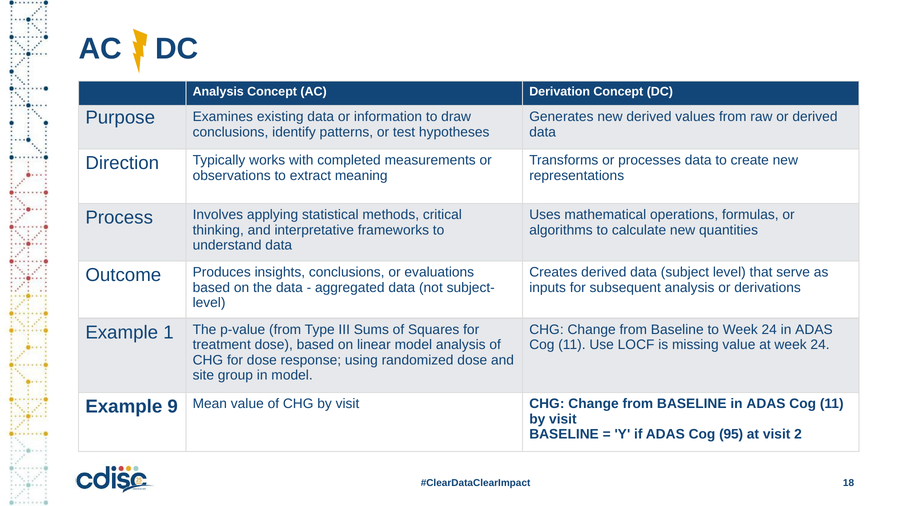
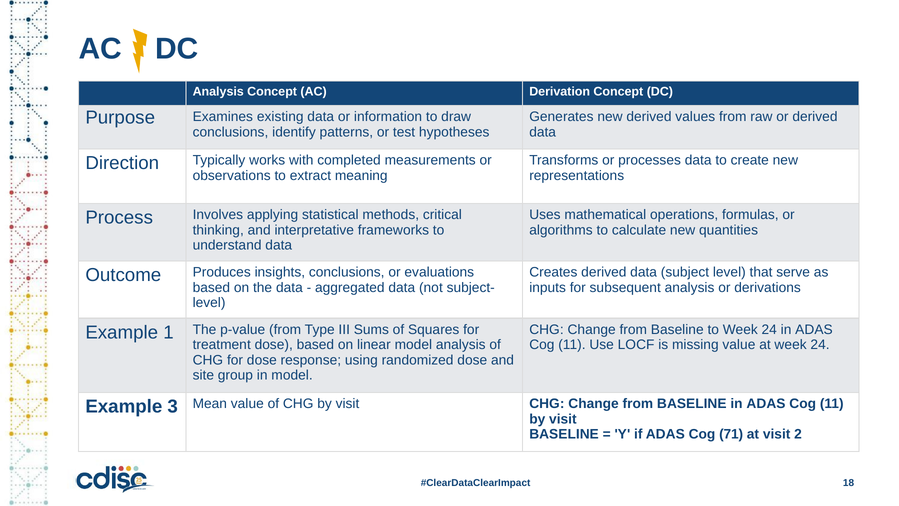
9: 9 -> 3
95: 95 -> 71
